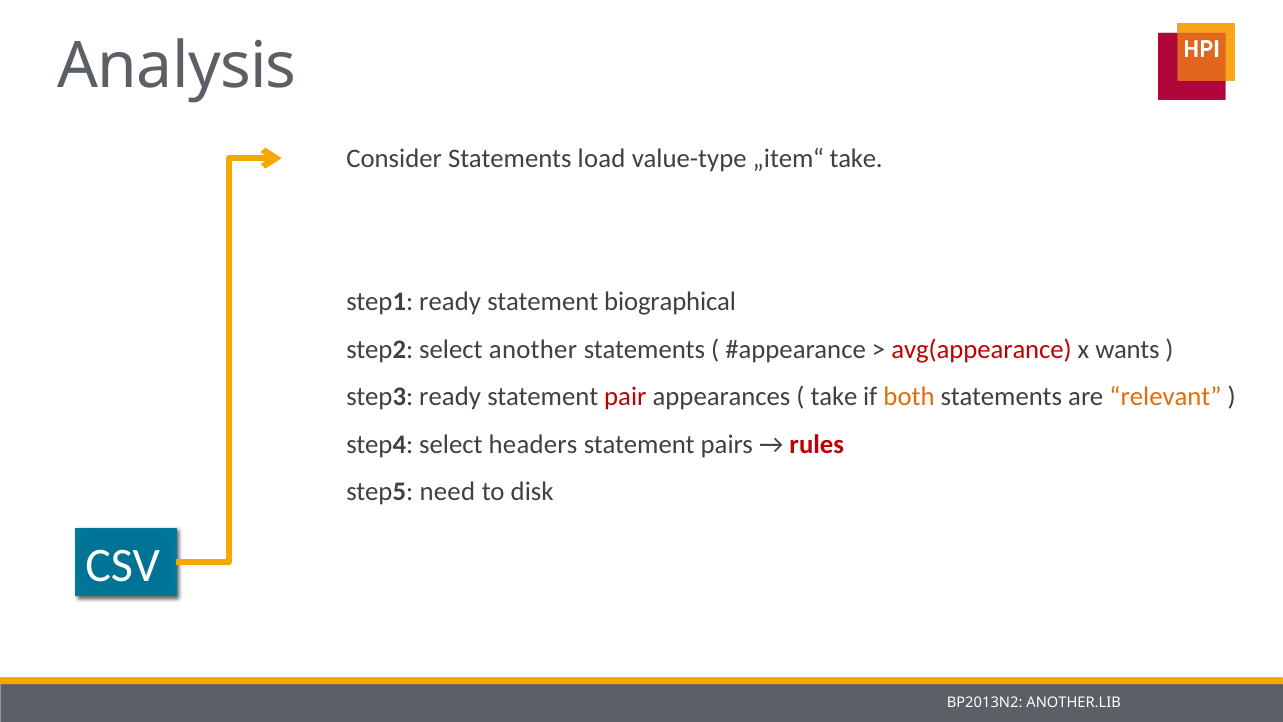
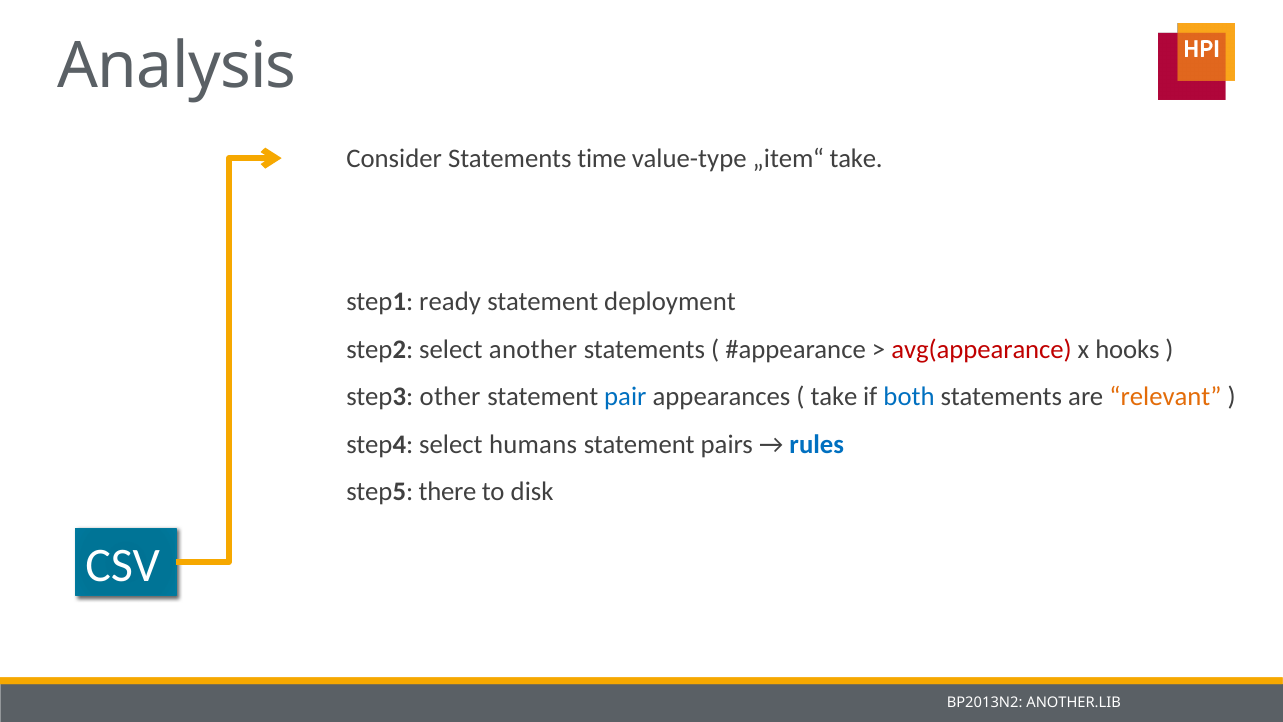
load: load -> time
biographical: biographical -> deployment
wants: wants -> hooks
step3 ready: ready -> other
pair colour: red -> blue
both colour: orange -> blue
headers: headers -> humans
rules colour: red -> blue
need: need -> there
